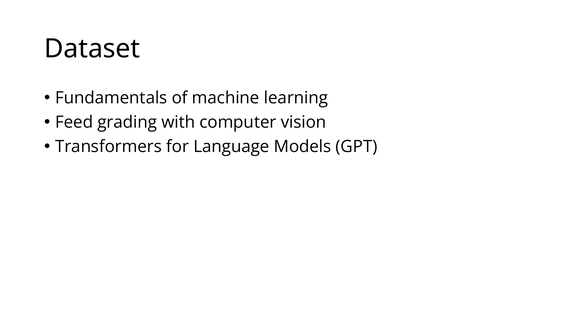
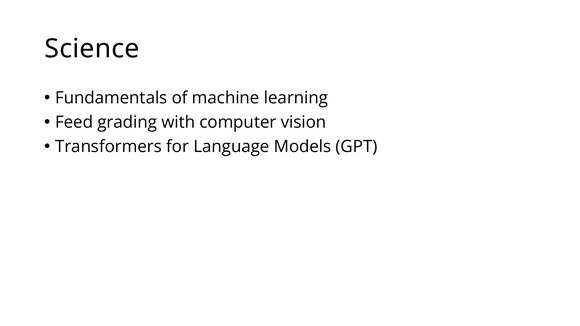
Dataset: Dataset -> Science
